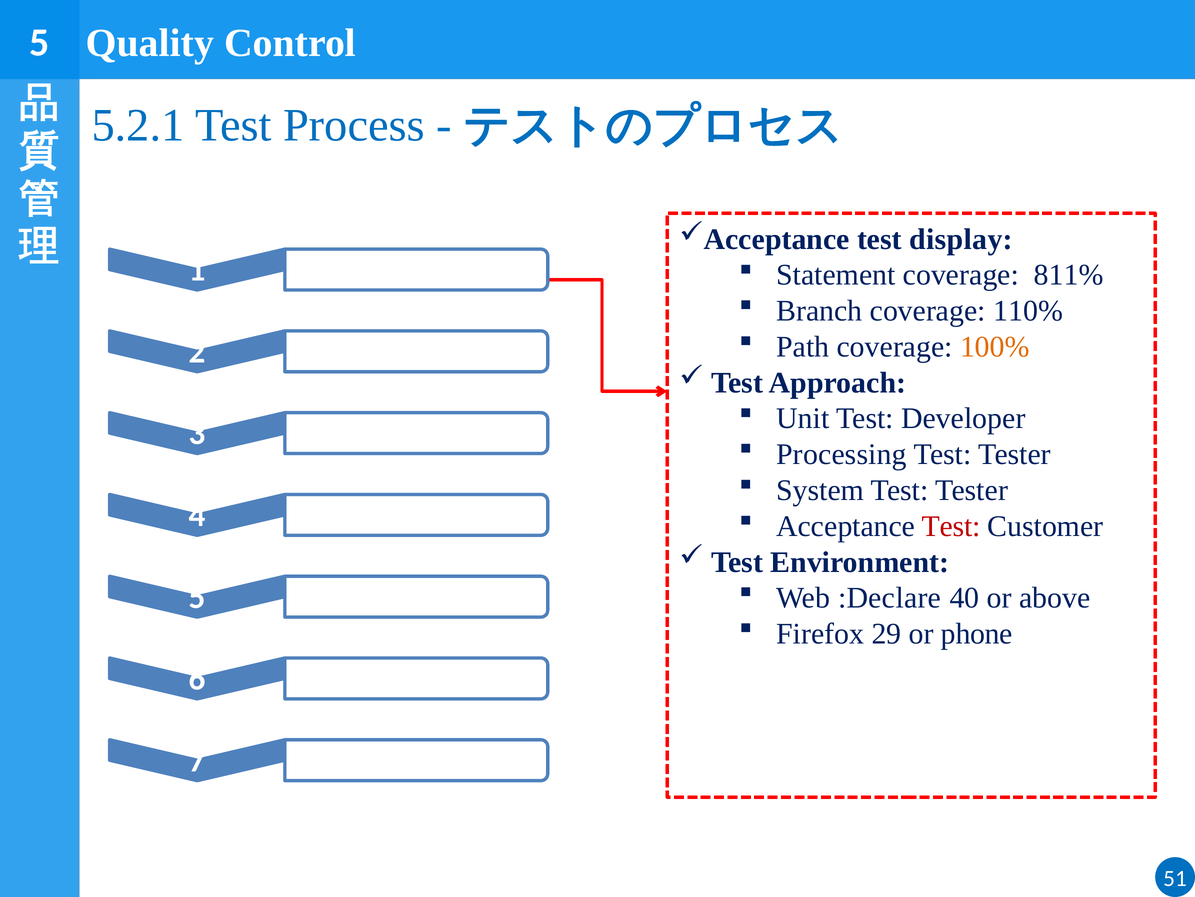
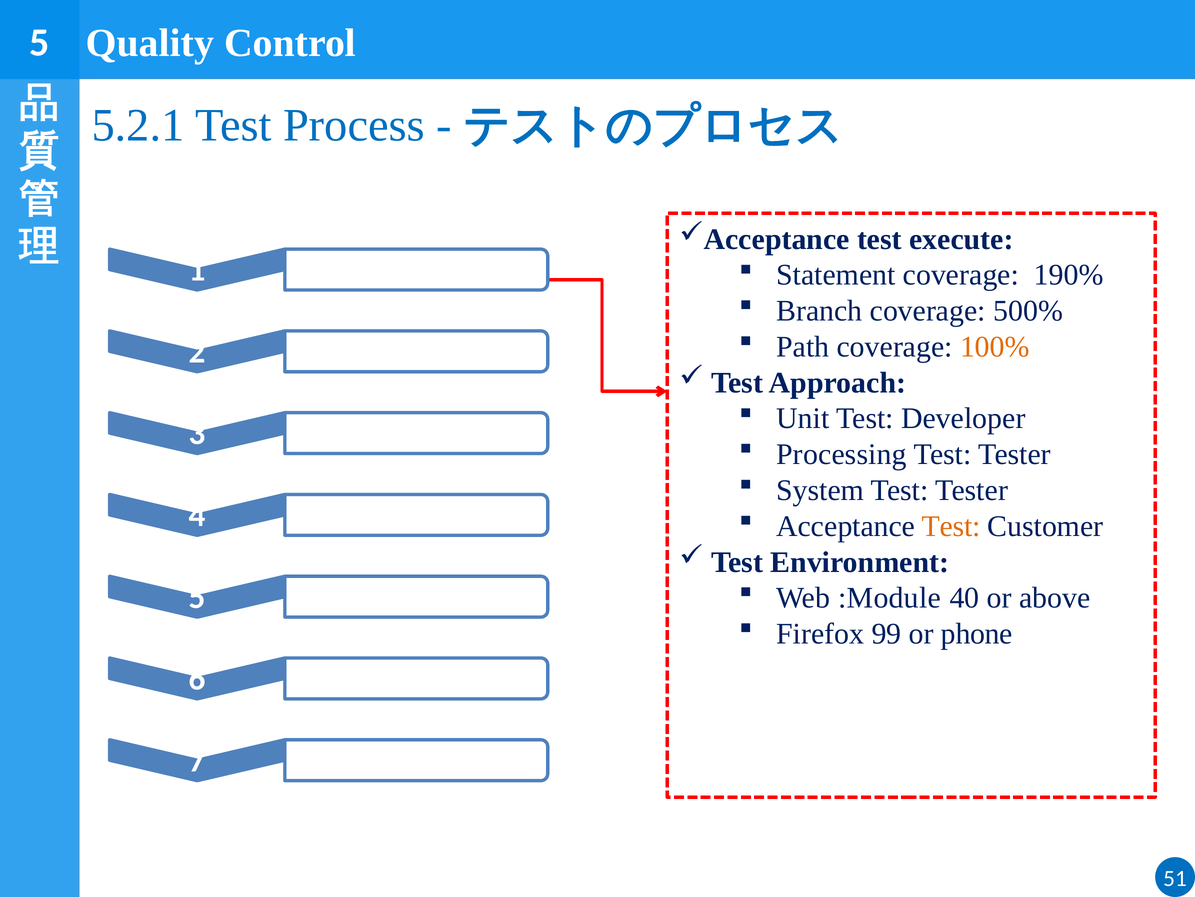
display: display -> execute
811%: 811% -> 190%
110%: 110% -> 500%
Test at (951, 526) colour: red -> orange
:Declare: :Declare -> :Module
29: 29 -> 99
